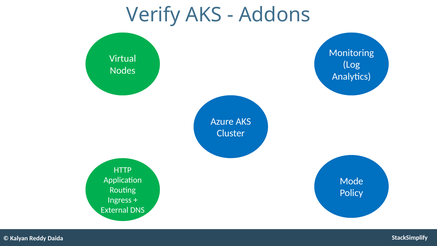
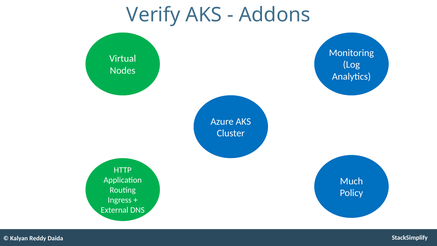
Mode: Mode -> Much
